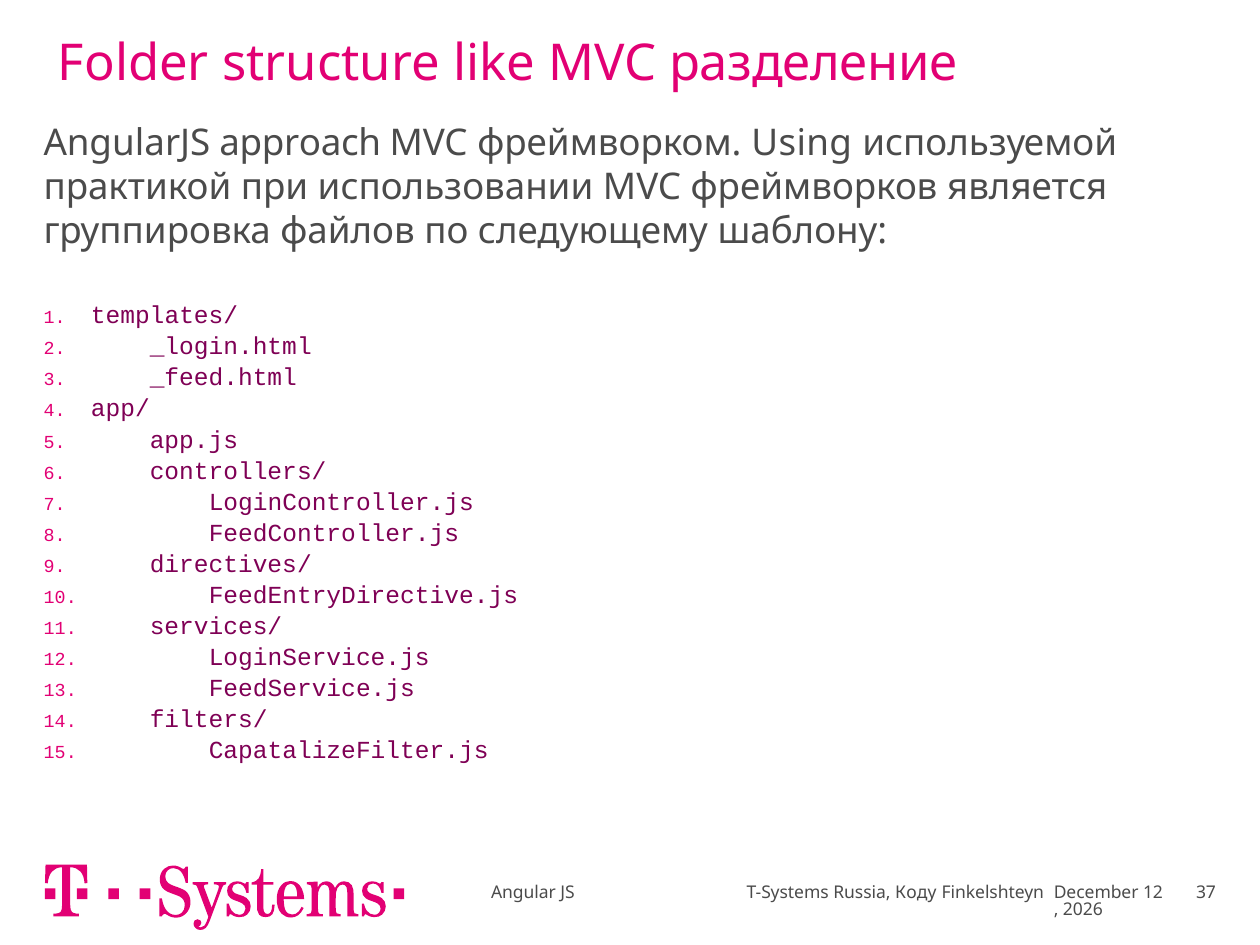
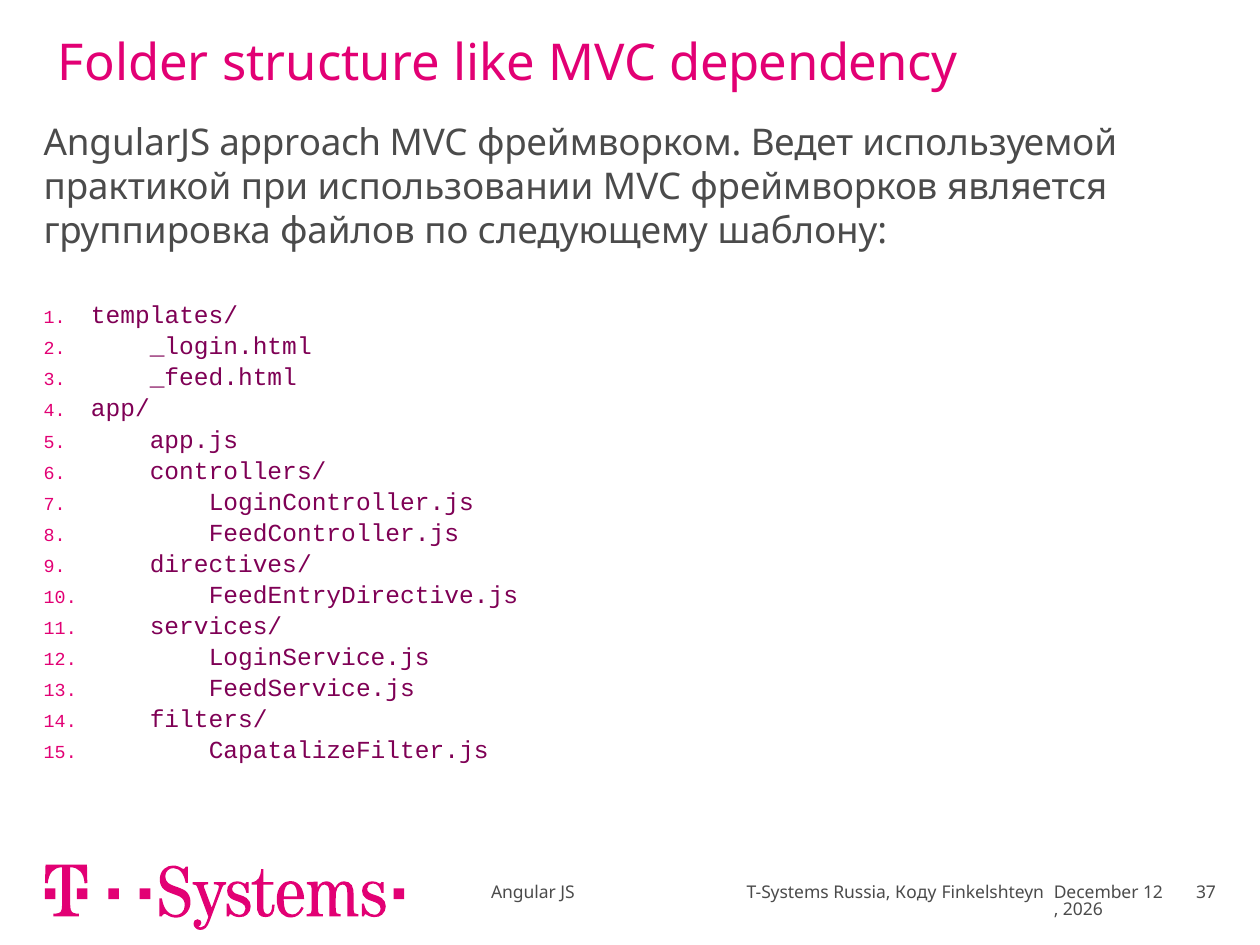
разделение: разделение -> dependency
Using: Using -> Ведет
